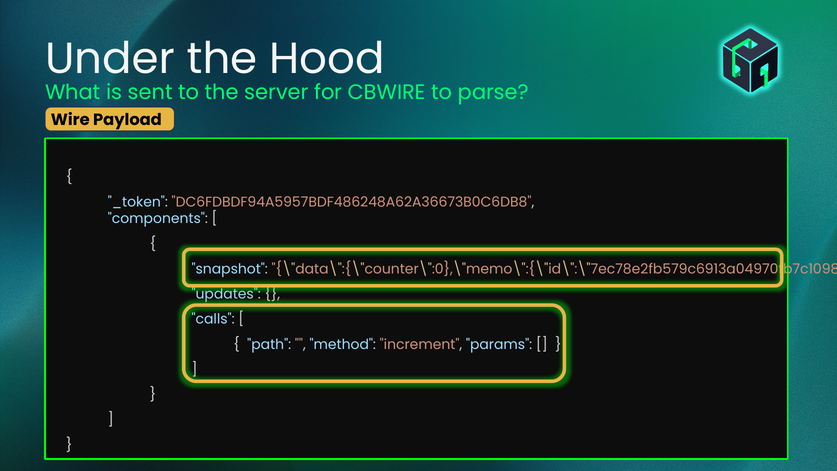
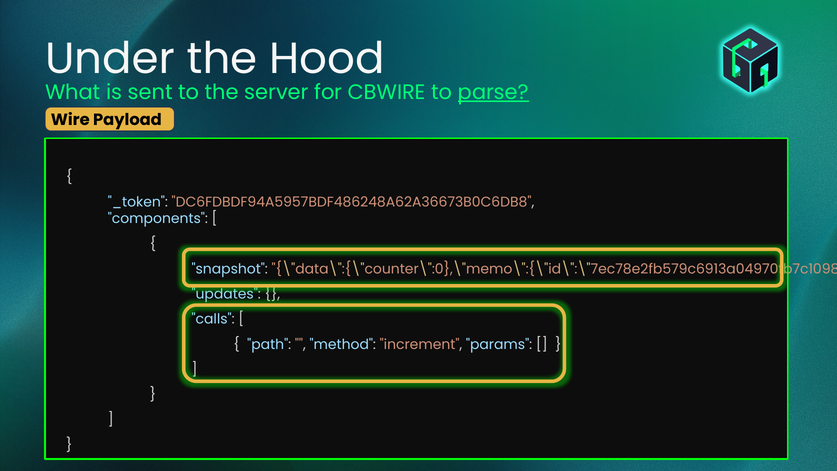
parse underline: none -> present
